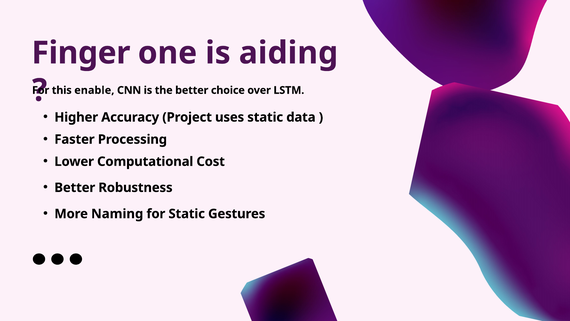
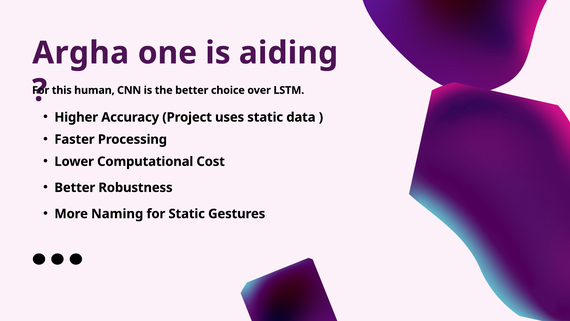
Finger: Finger -> Argha
enable: enable -> human
